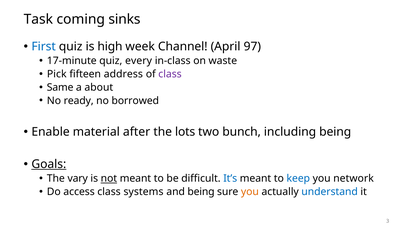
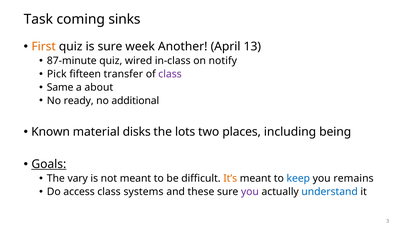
First colour: blue -> orange
is high: high -> sure
Channel: Channel -> Another
97: 97 -> 13
17-minute: 17-minute -> 87-minute
every: every -> wired
waste: waste -> notify
address: address -> transfer
borrowed: borrowed -> additional
Enable: Enable -> Known
after: after -> disks
bunch: bunch -> places
not underline: present -> none
It’s colour: blue -> orange
network: network -> remains
and being: being -> these
you at (250, 192) colour: orange -> purple
